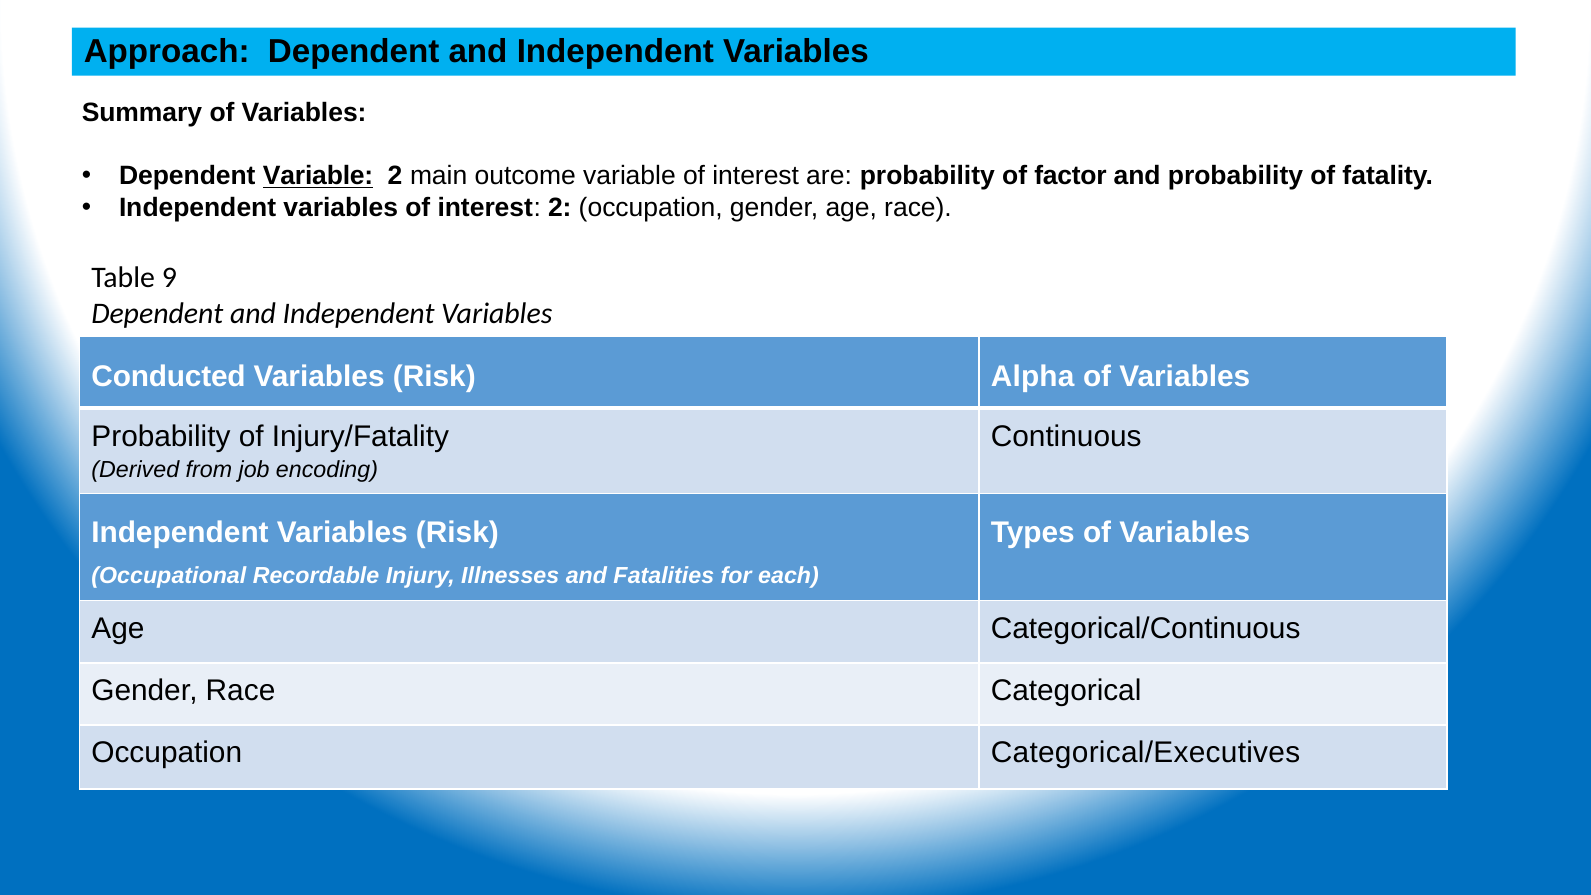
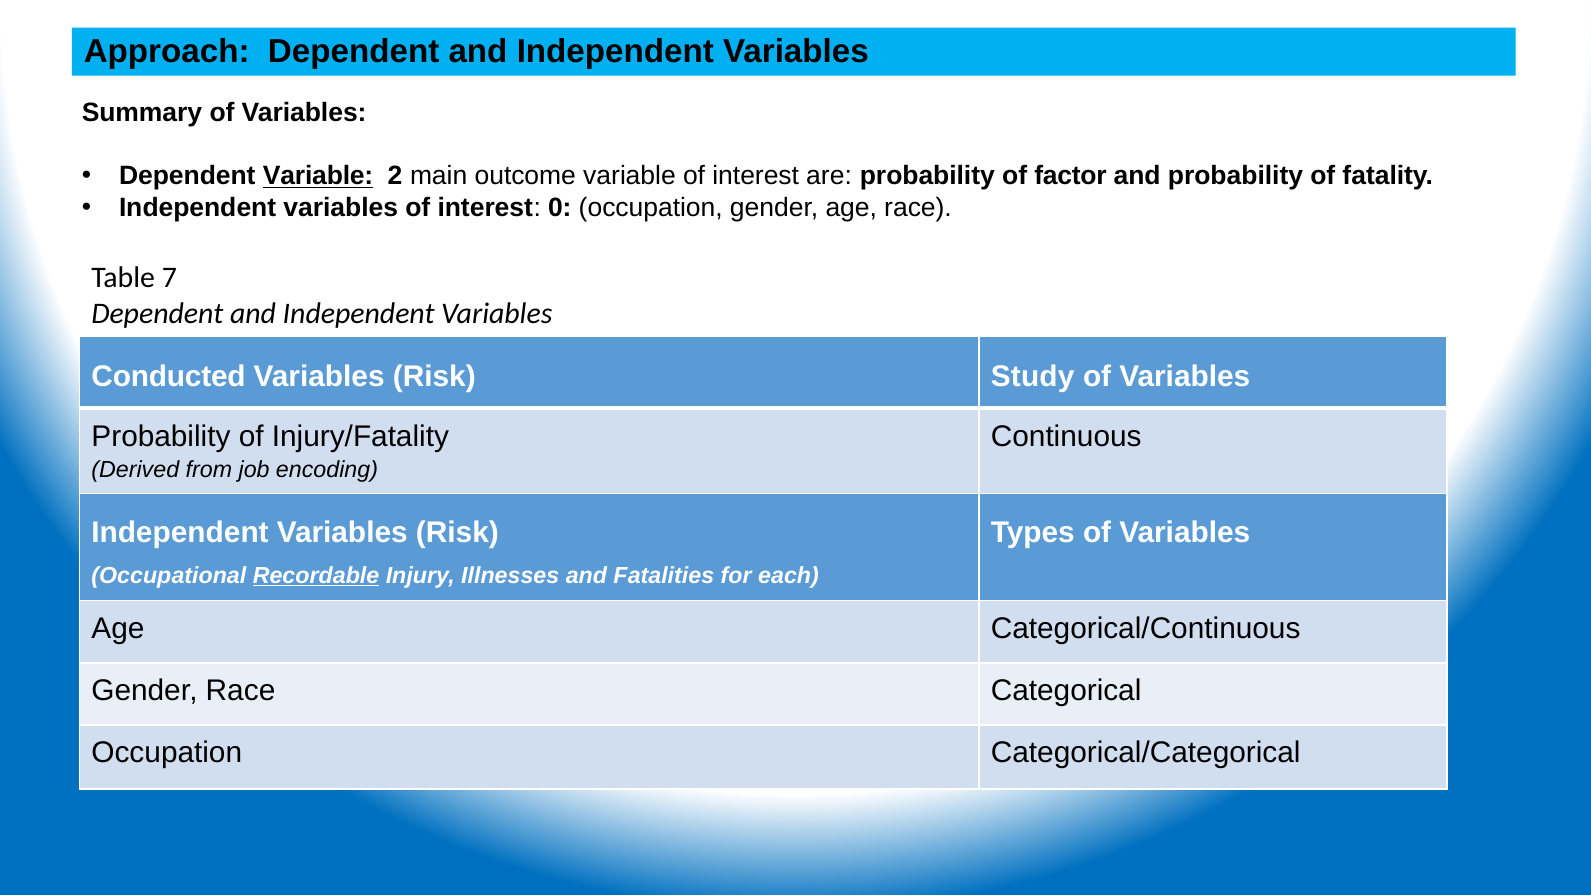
interest 2: 2 -> 0
9: 9 -> 7
Alpha: Alpha -> Study
Recordable underline: none -> present
Categorical/Executives: Categorical/Executives -> Categorical/Categorical
